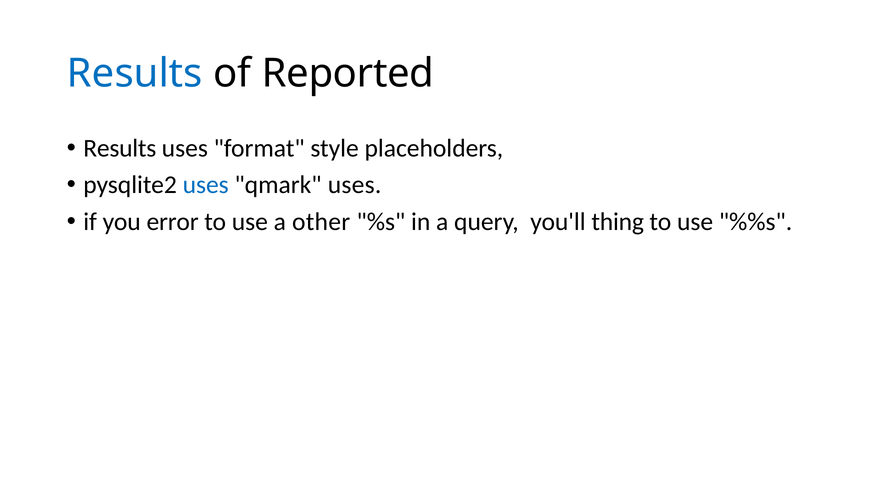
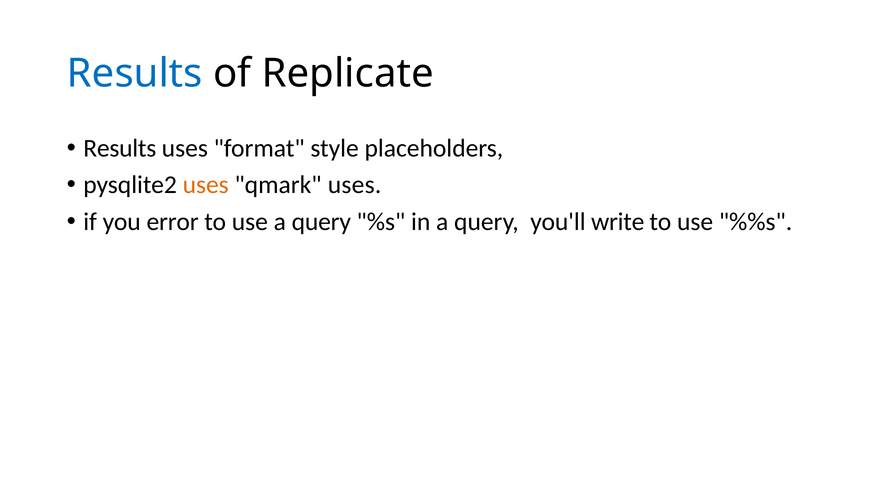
Reported: Reported -> Replicate
uses at (206, 185) colour: blue -> orange
use a other: other -> query
thing: thing -> write
